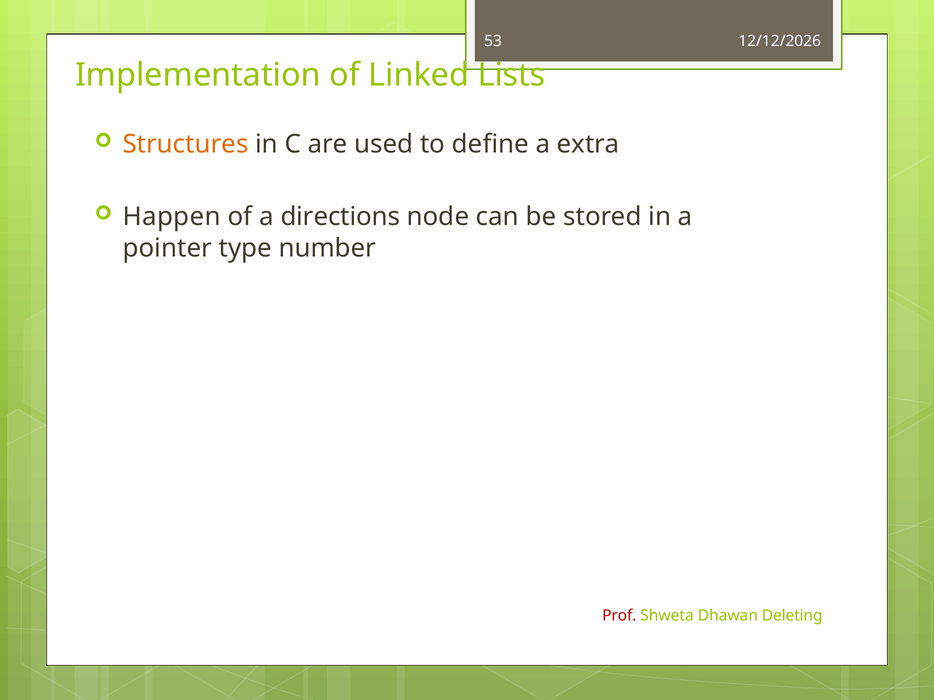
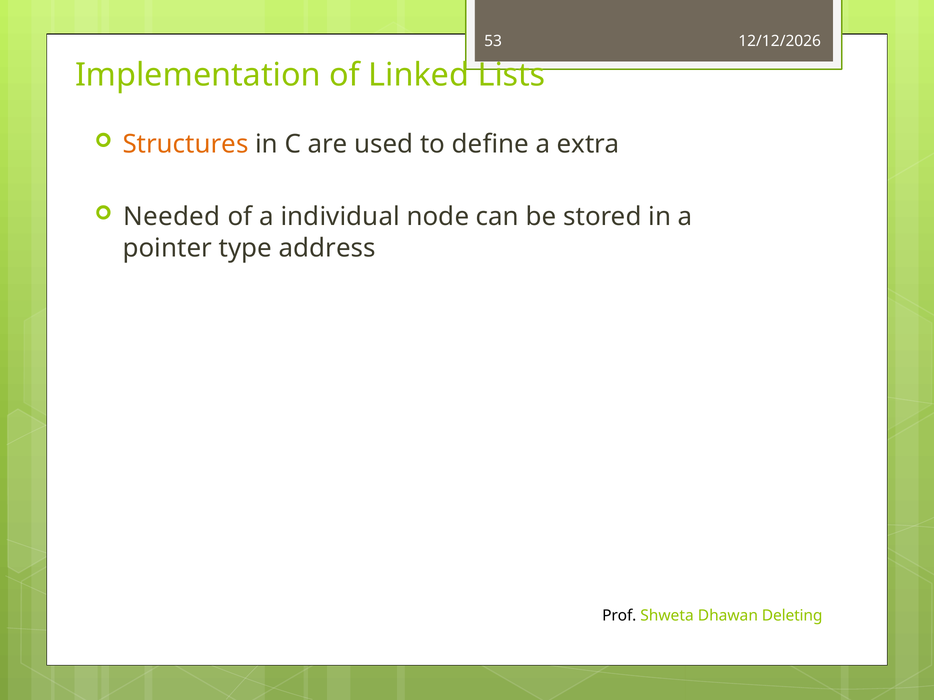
Happen: Happen -> Needed
directions: directions -> individual
number: number -> address
Prof colour: red -> black
